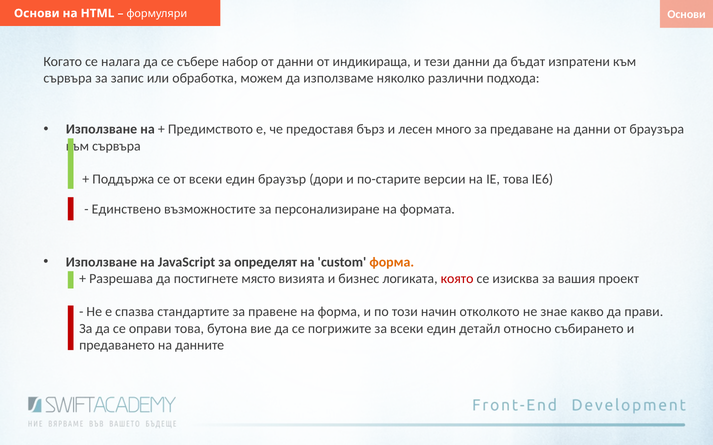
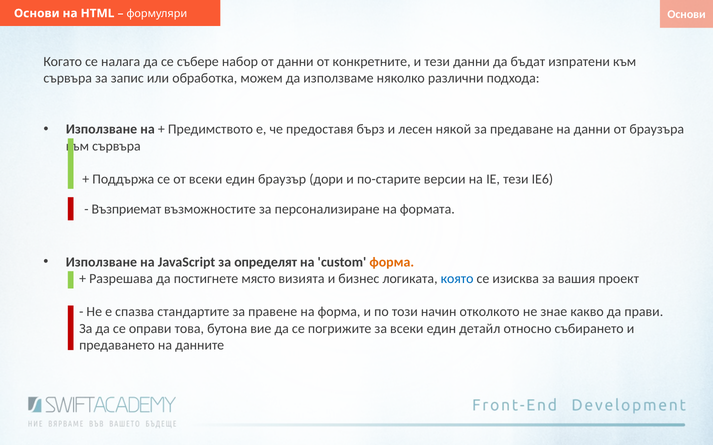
индикираща: индикираща -> конкретните
много: много -> някой
IE това: това -> тези
Единствено: Единствено -> Възприемат
която colour: red -> blue
